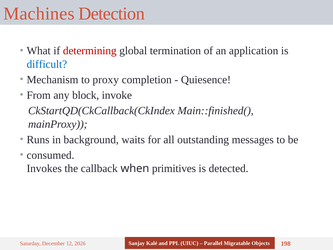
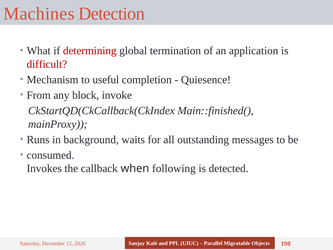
difficult colour: blue -> red
proxy: proxy -> useful
primitives: primitives -> following
